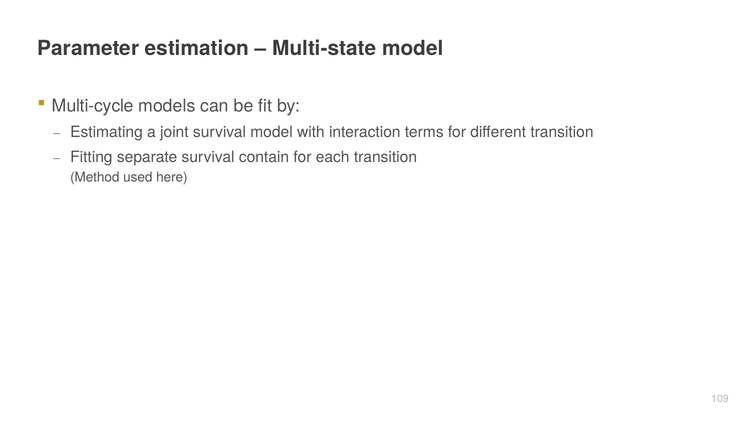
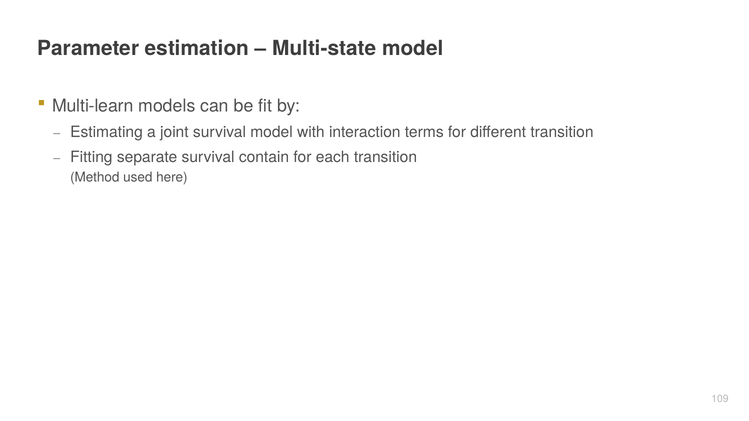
Multi-cycle: Multi-cycle -> Multi-learn
